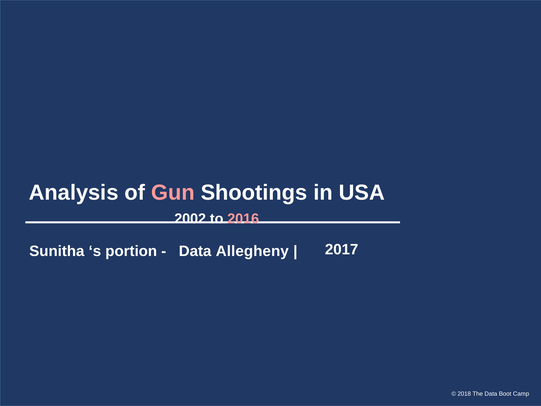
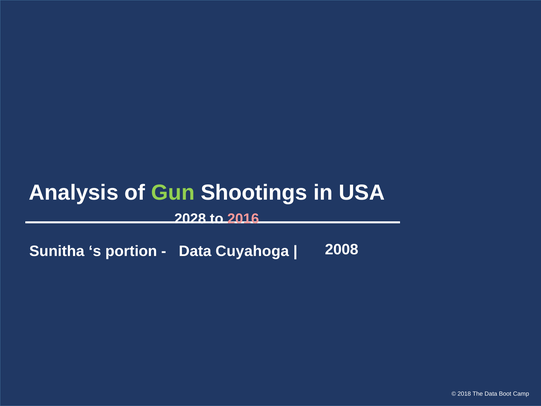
Gun colour: pink -> light green
2002: 2002 -> 2028
Allegheny: Allegheny -> Cuyahoga
2017: 2017 -> 2008
